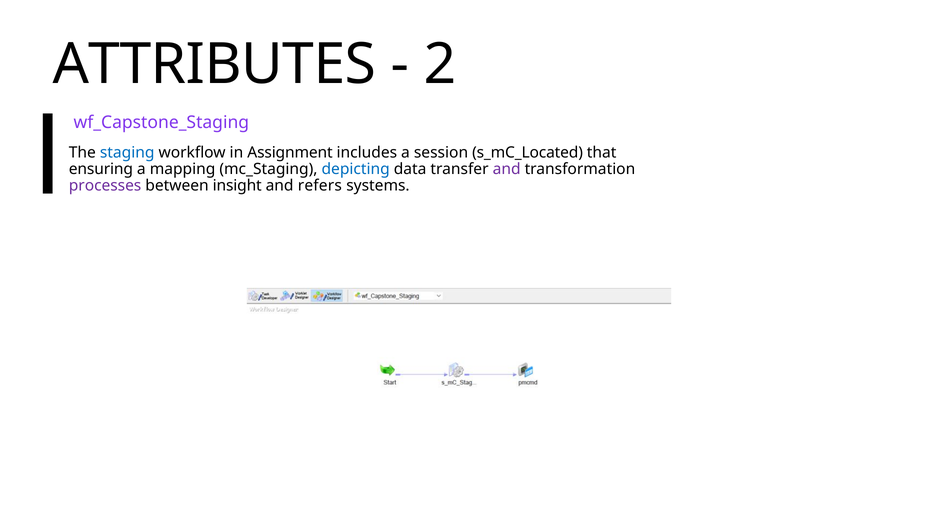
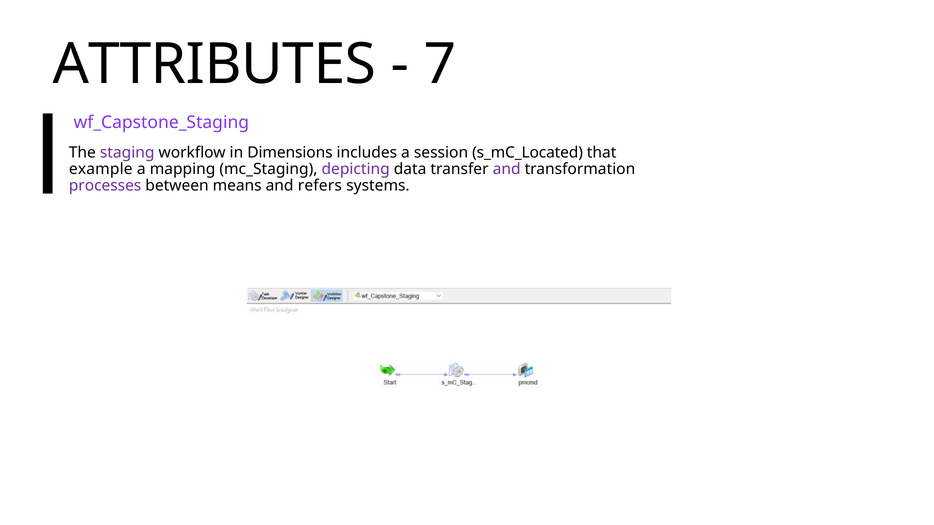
2: 2 -> 7
staging colour: blue -> purple
Assignment: Assignment -> Dimensions
ensuring: ensuring -> example
depicting colour: blue -> purple
insight: insight -> means
